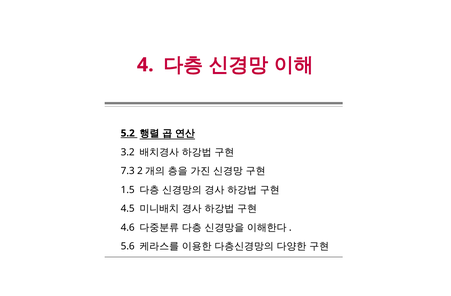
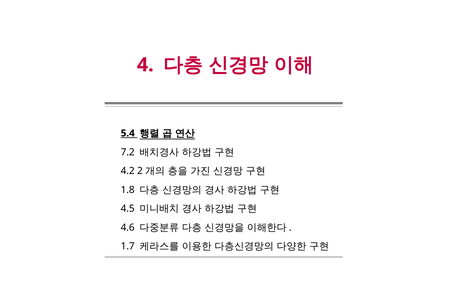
5.2: 5.2 -> 5.4
3.2: 3.2 -> 7.2
7.3: 7.3 -> 4.2
1.5: 1.5 -> 1.8
5.6: 5.6 -> 1.7
